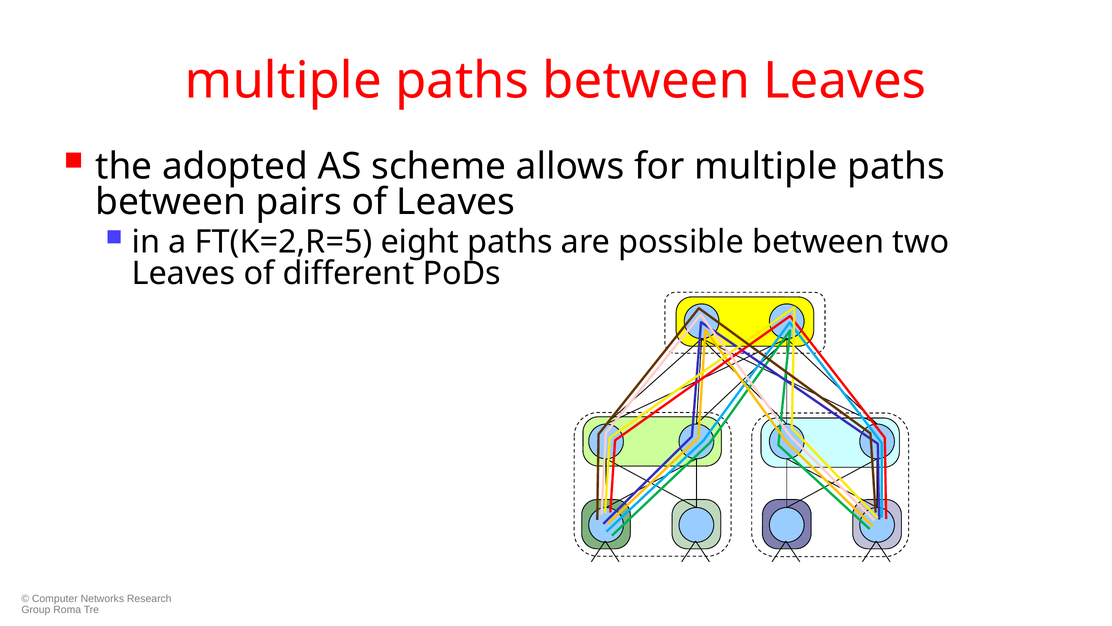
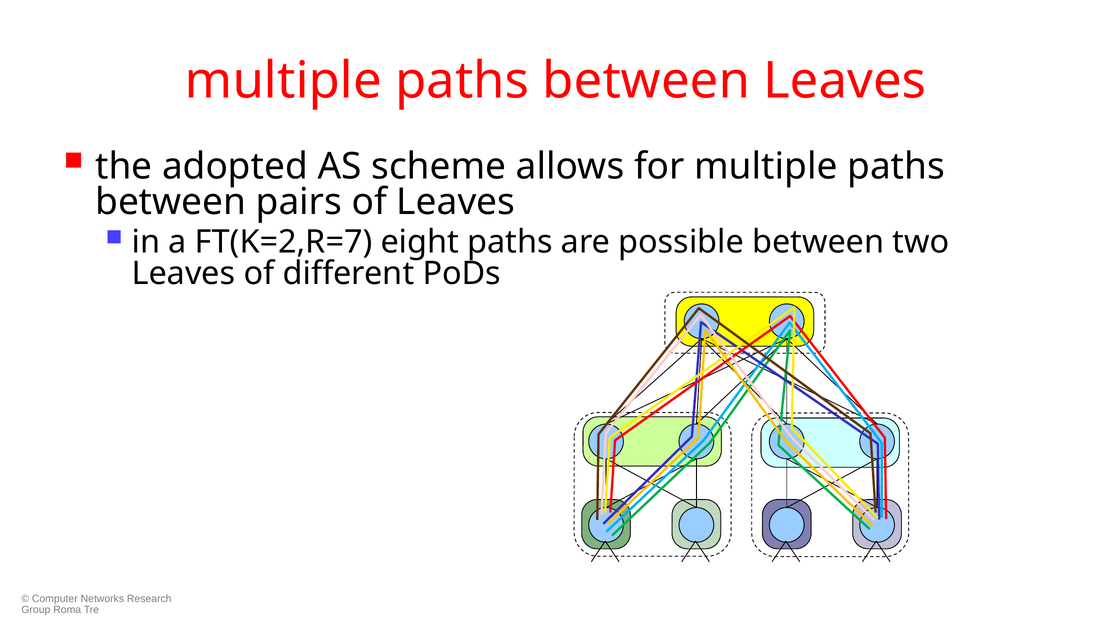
FT(K=2,R=5: FT(K=2,R=5 -> FT(K=2,R=7
